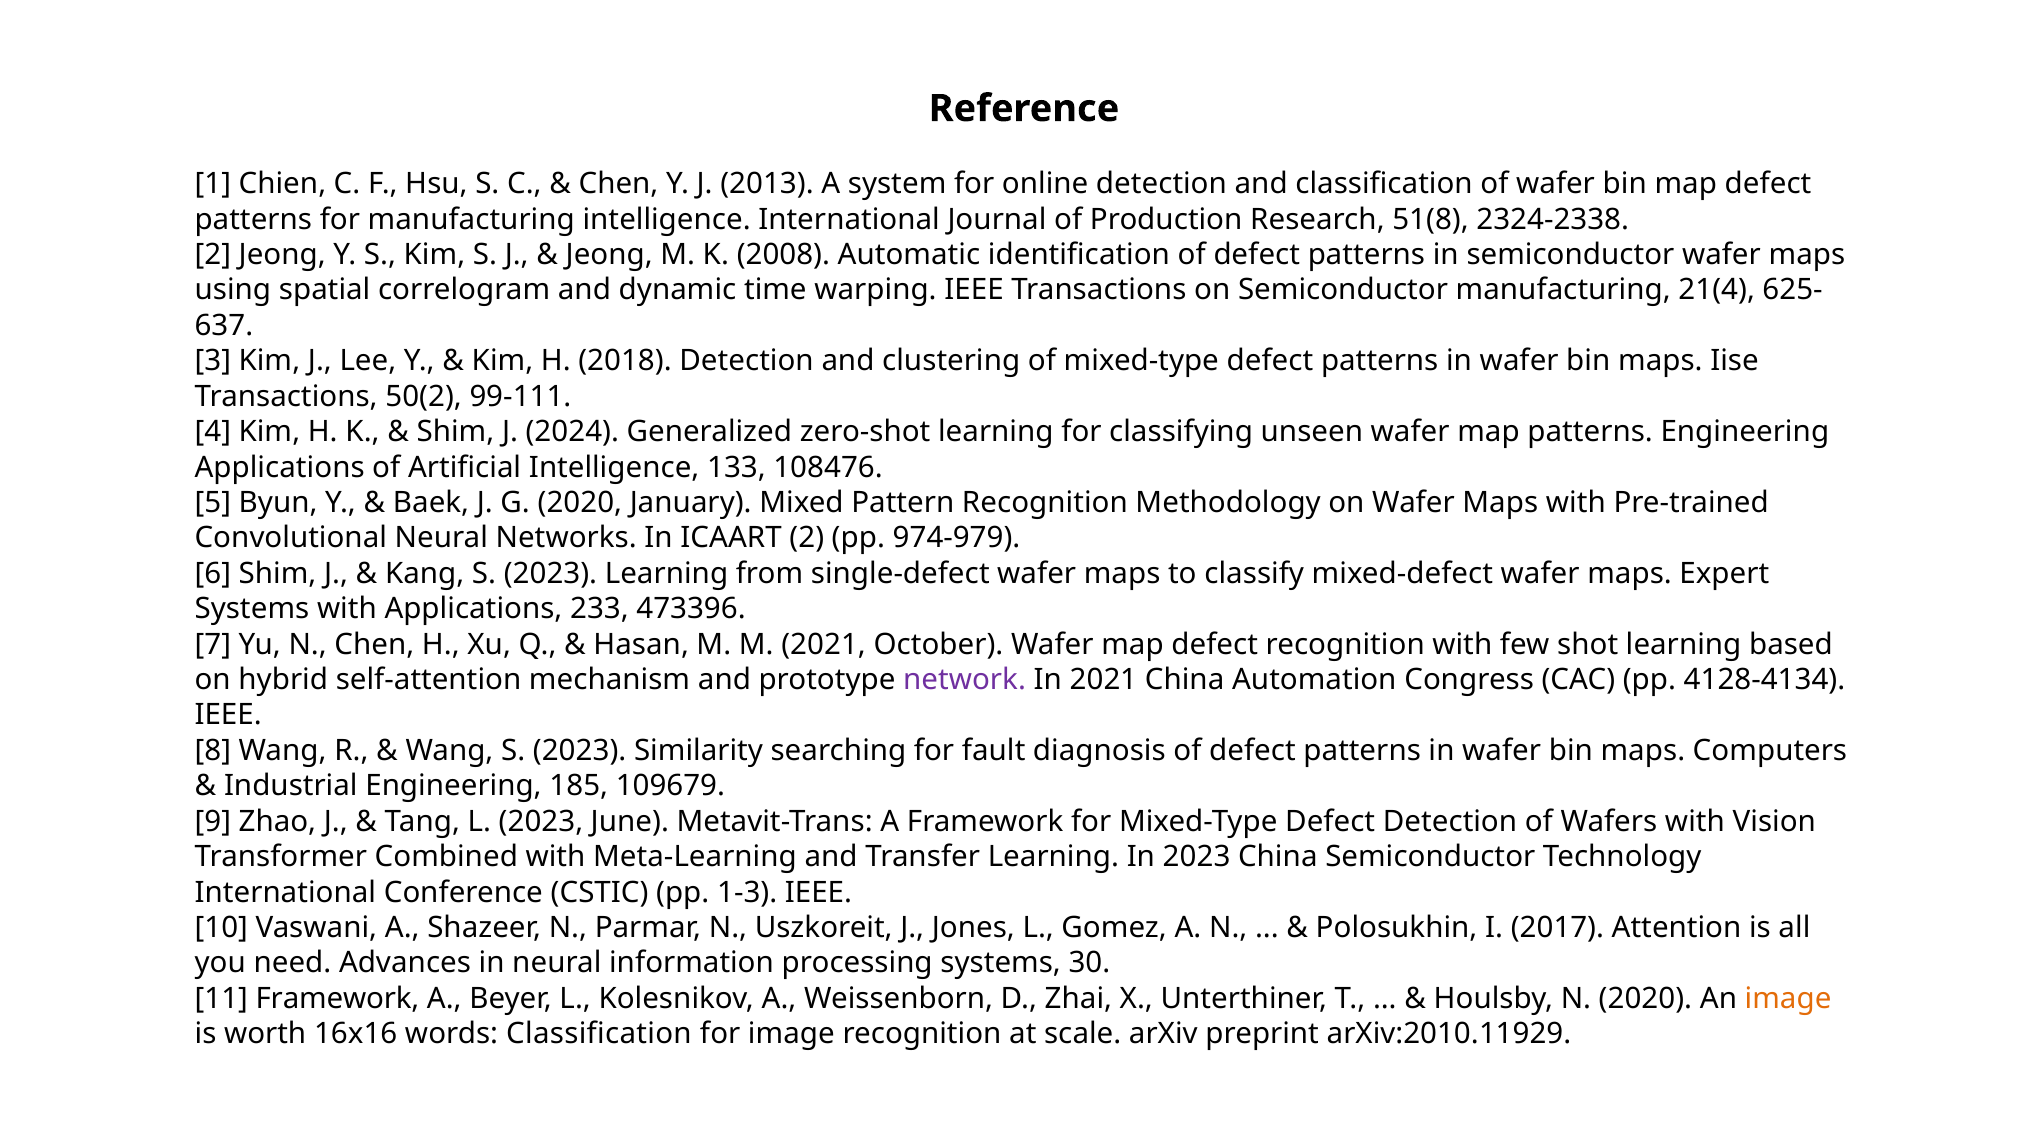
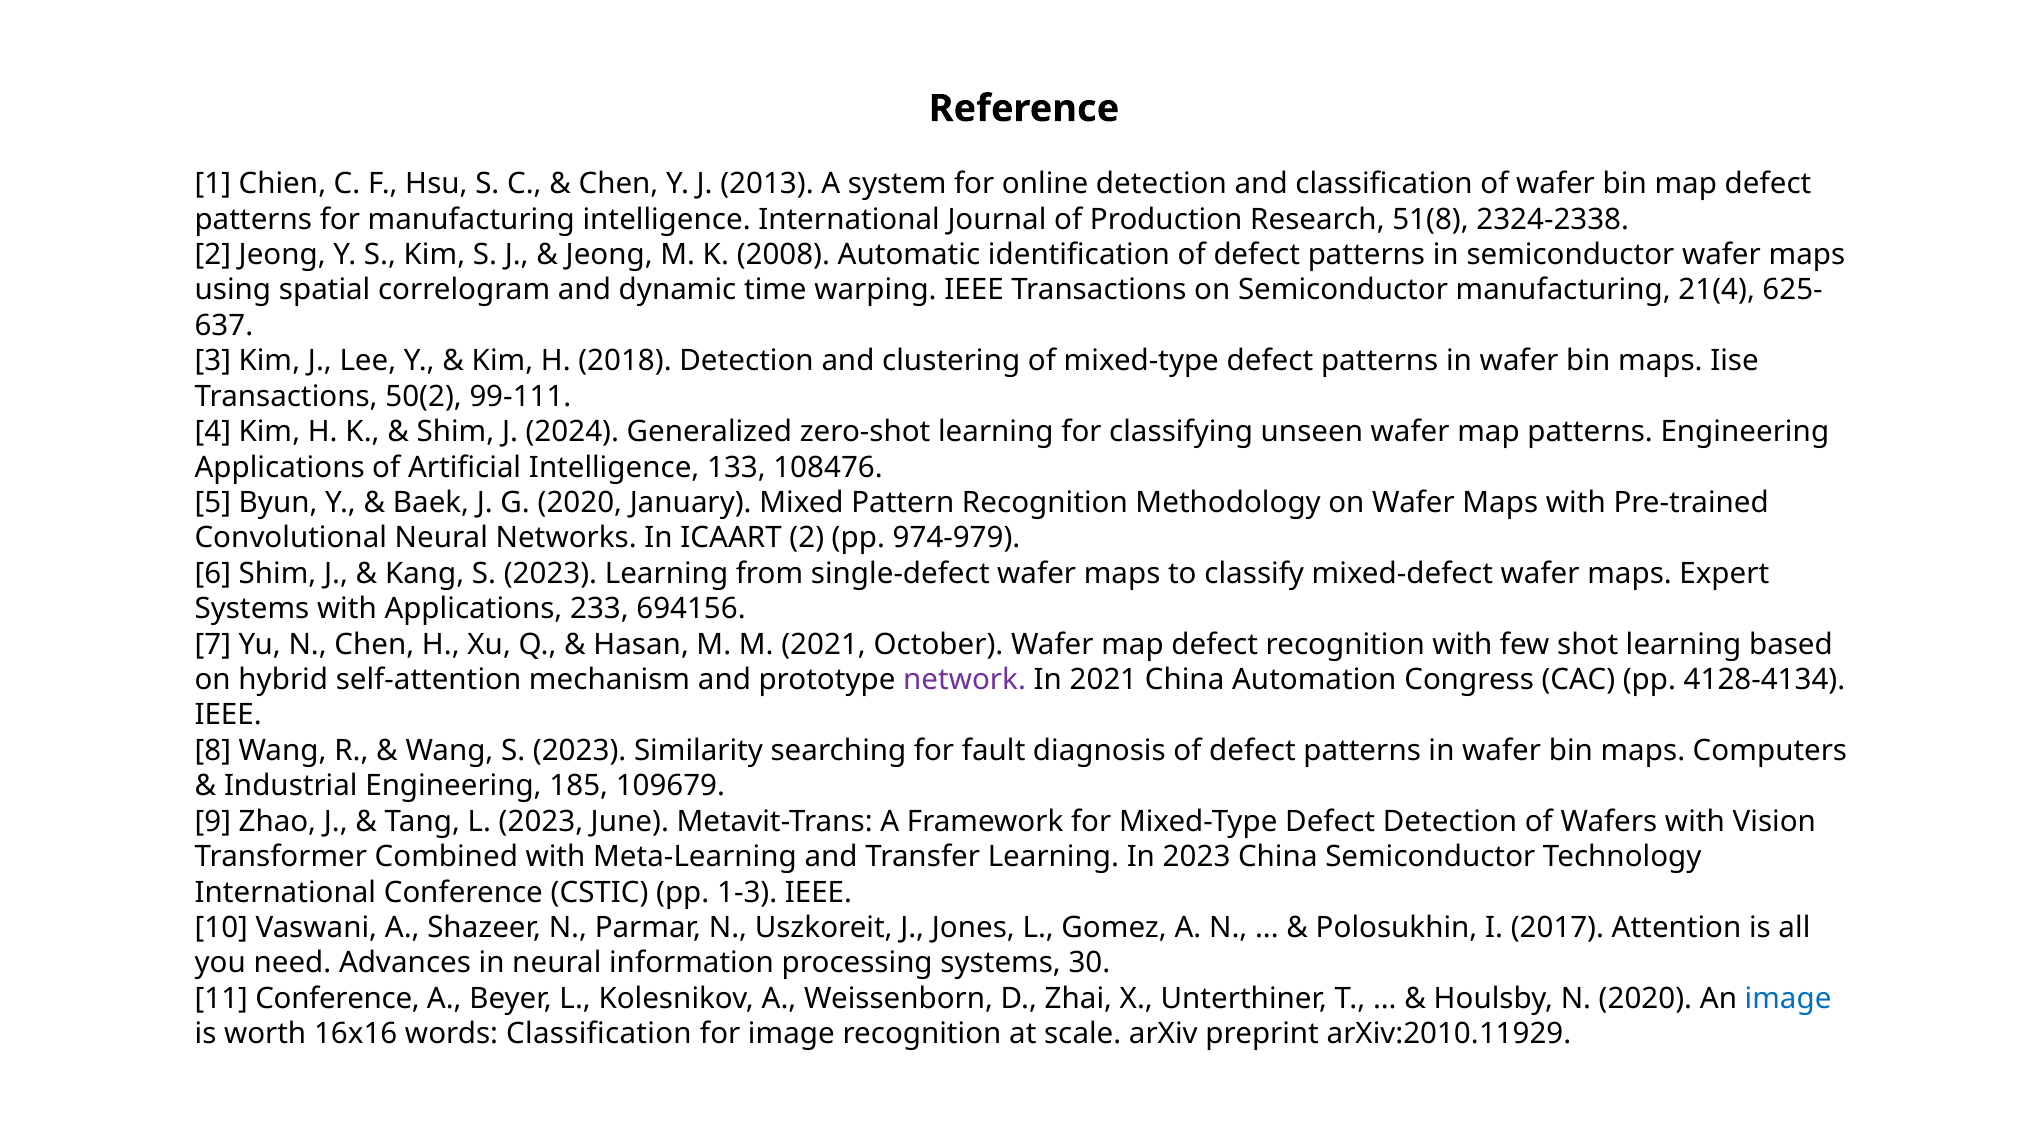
473396: 473396 -> 694156
11 Framework: Framework -> Conference
image at (1788, 999) colour: orange -> blue
